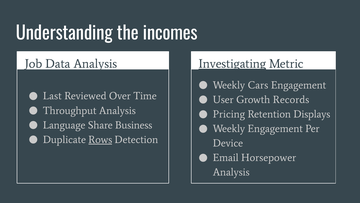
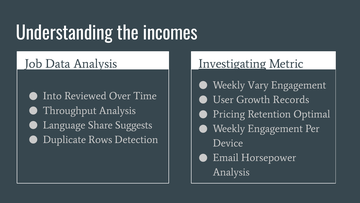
Cars: Cars -> Vary
Last: Last -> Into
Displays: Displays -> Optimal
Business: Business -> Suggests
Rows underline: present -> none
